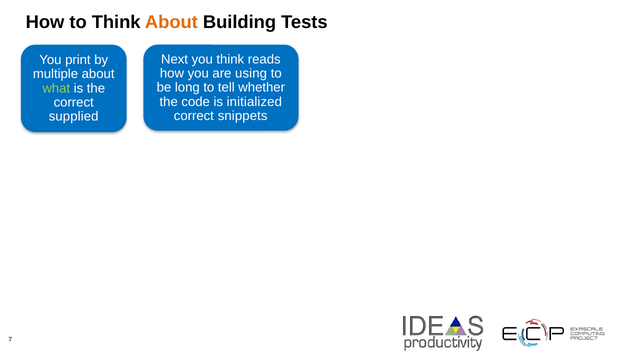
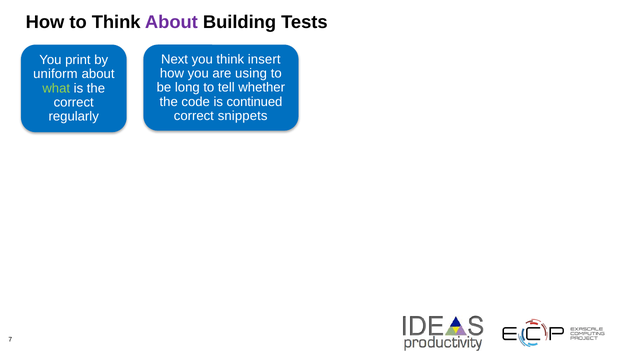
About at (171, 22) colour: orange -> purple
reads: reads -> insert
multiple: multiple -> uniform
initialized: initialized -> continued
supplied: supplied -> regularly
